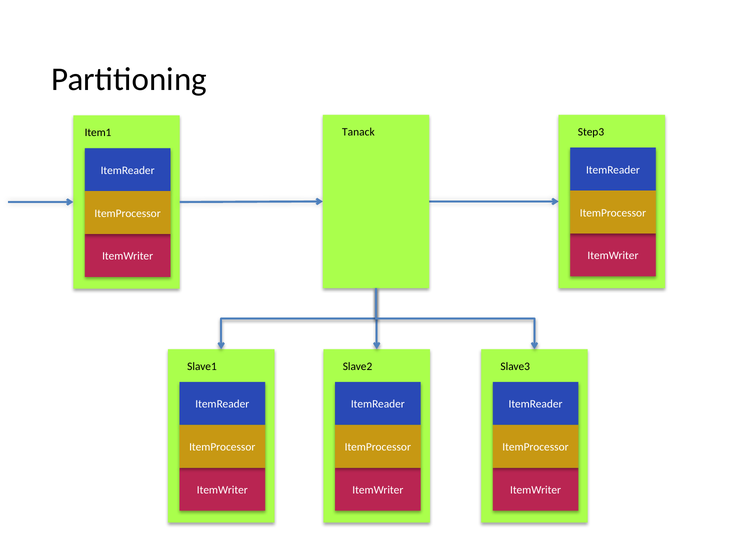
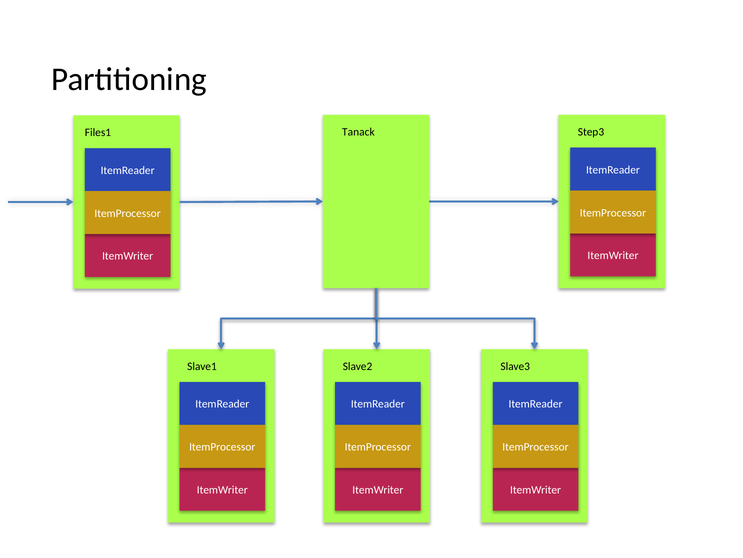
Item1: Item1 -> Files1
